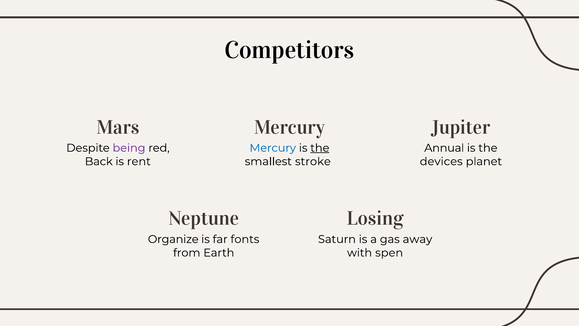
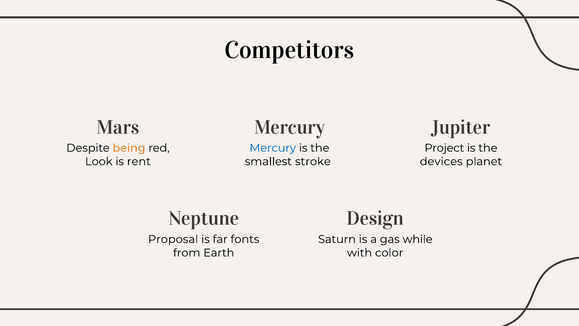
being colour: purple -> orange
the at (320, 148) underline: present -> none
Annual: Annual -> Project
Back: Back -> Look
Losing: Losing -> Design
Organize: Organize -> Proposal
away: away -> while
spen: spen -> color
